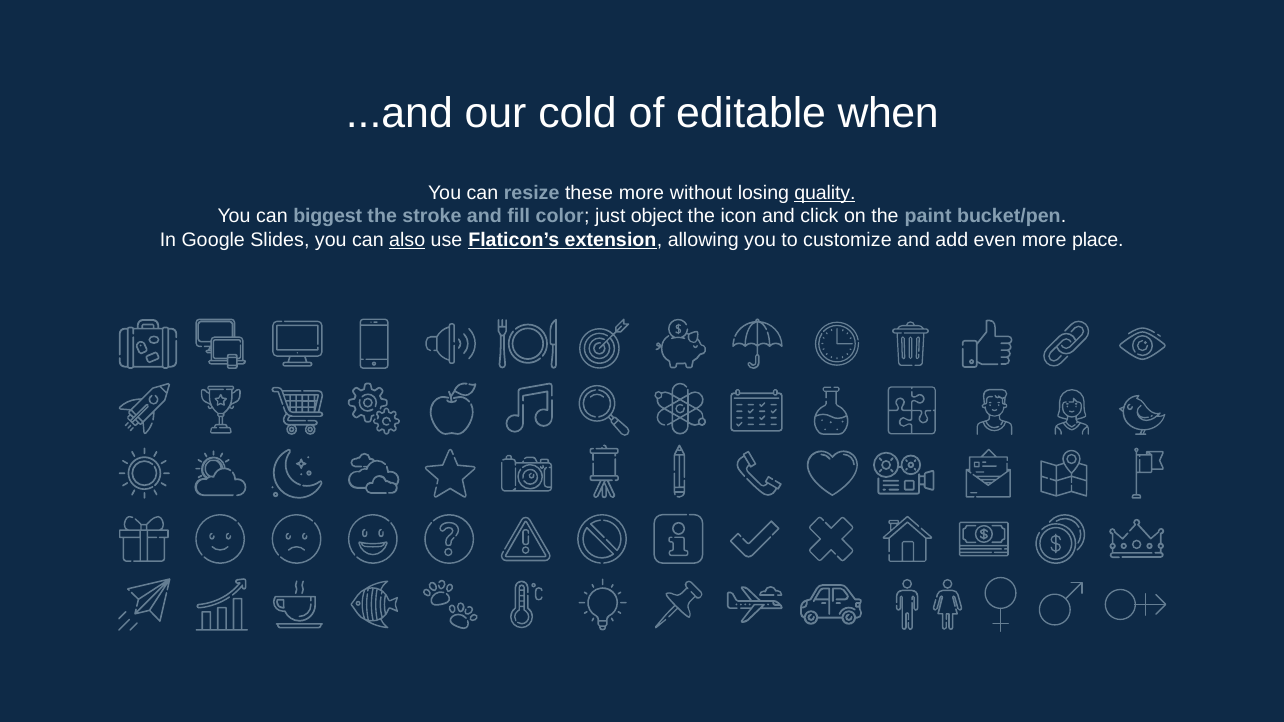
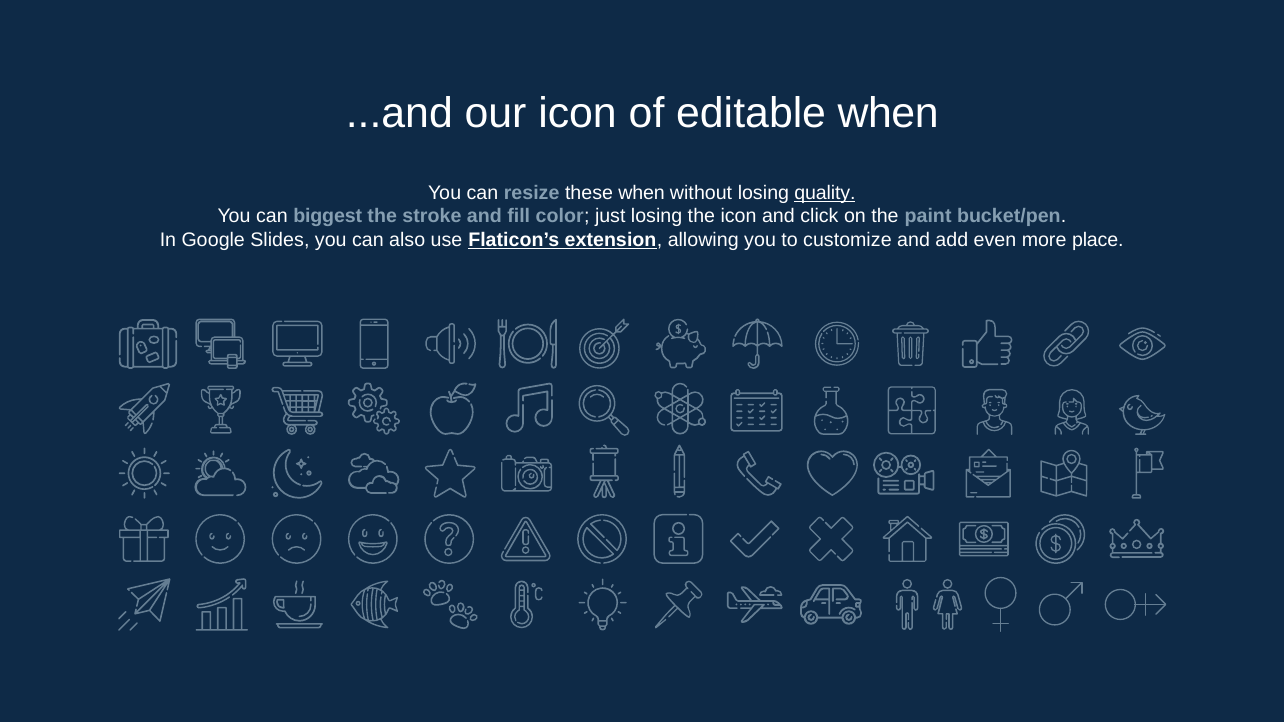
our cold: cold -> icon
these more: more -> when
just object: object -> losing
also underline: present -> none
